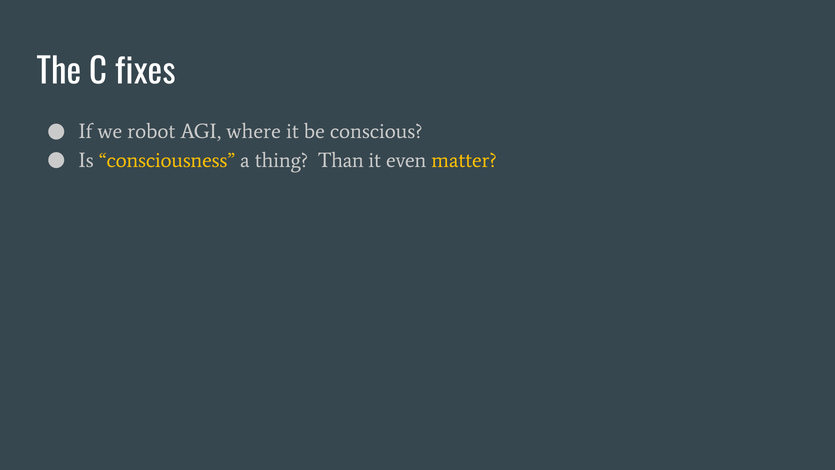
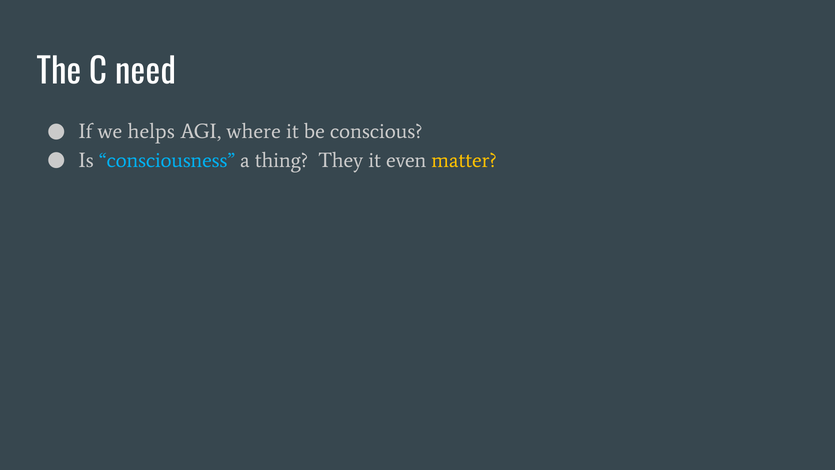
fixes: fixes -> need
robot: robot -> helps
consciousness colour: yellow -> light blue
Than: Than -> They
